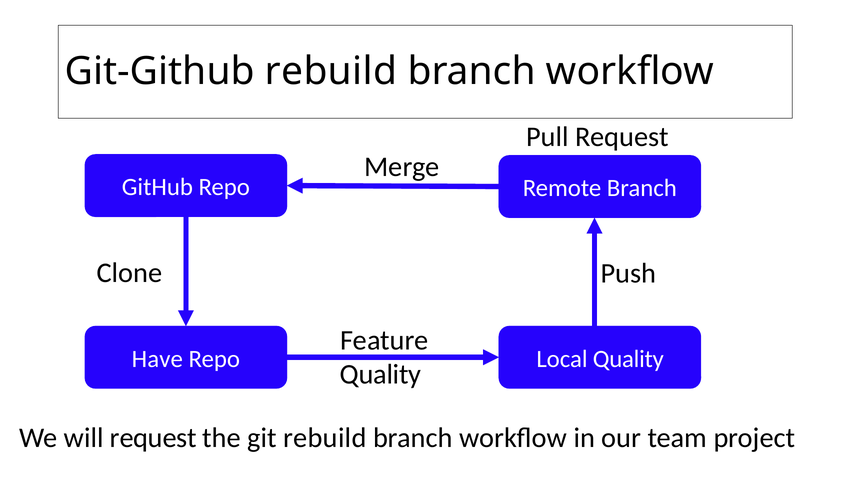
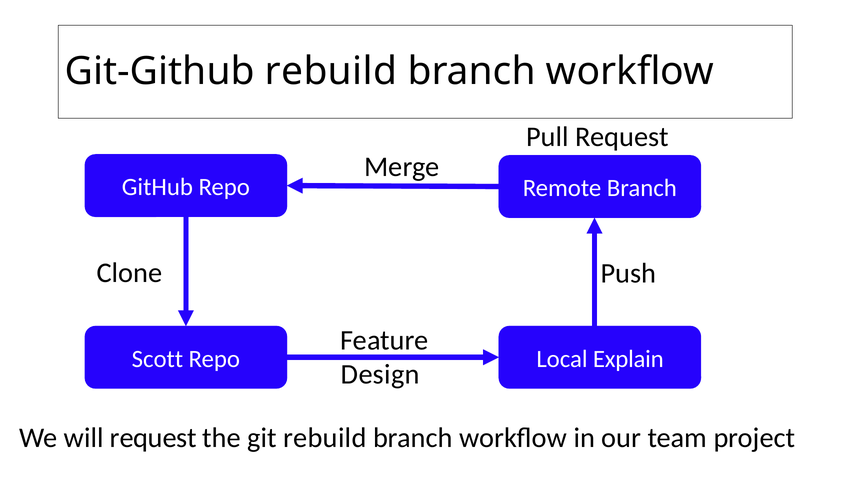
Have: Have -> Scott
Local Quality: Quality -> Explain
Quality at (381, 374): Quality -> Design
